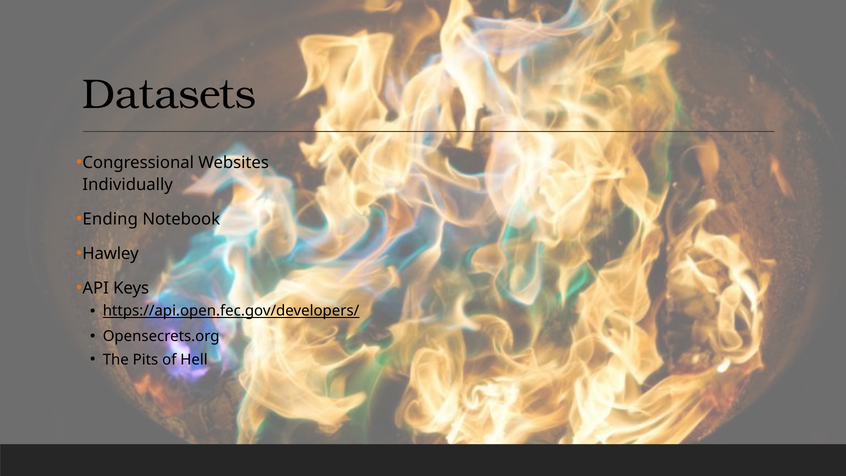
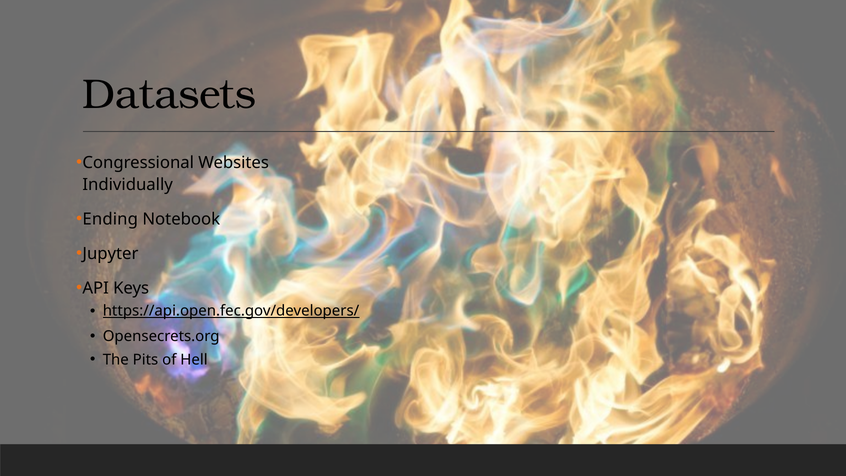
Hawley: Hawley -> Jupyter
